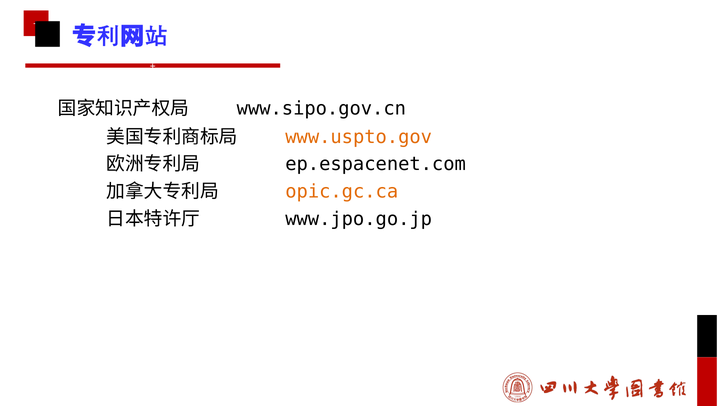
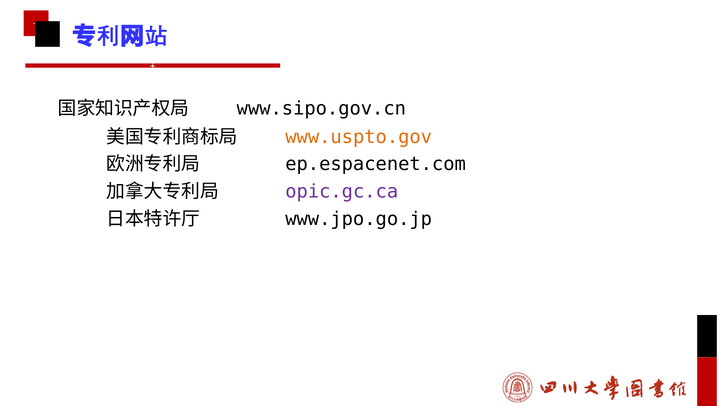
opic.gc.ca colour: orange -> purple
